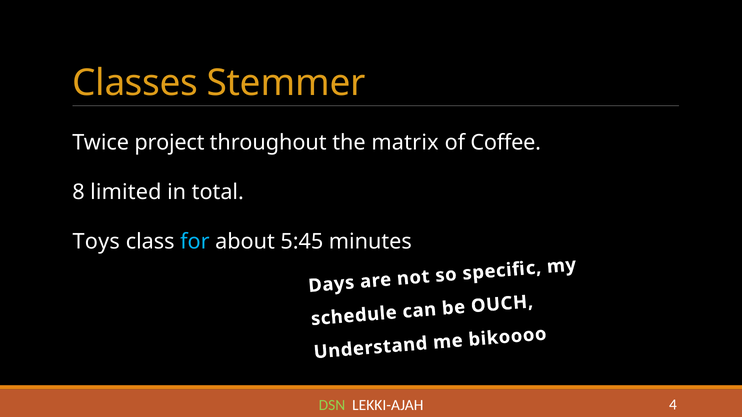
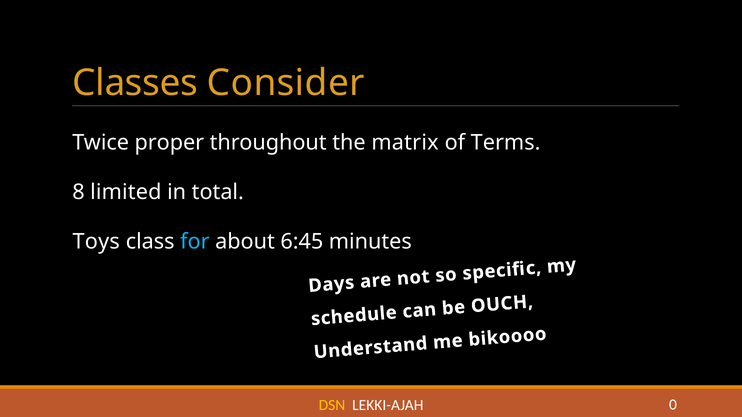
Stemmer: Stemmer -> Consider
project: project -> proper
Coffee: Coffee -> Terms
5:45: 5:45 -> 6:45
DSN colour: light green -> yellow
4: 4 -> 0
